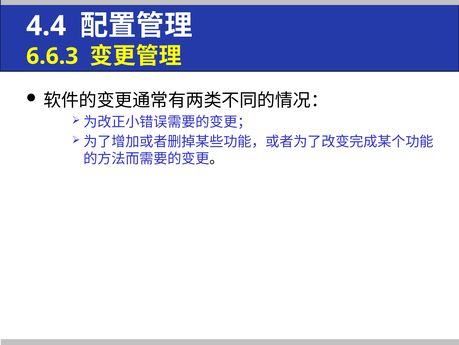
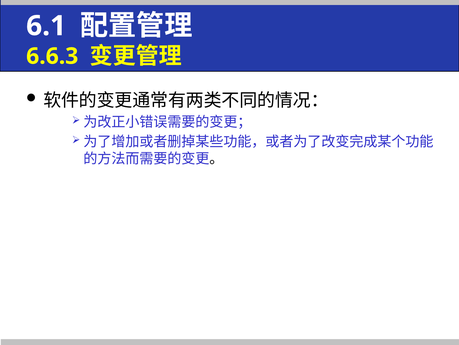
4.4: 4.4 -> 6.1
